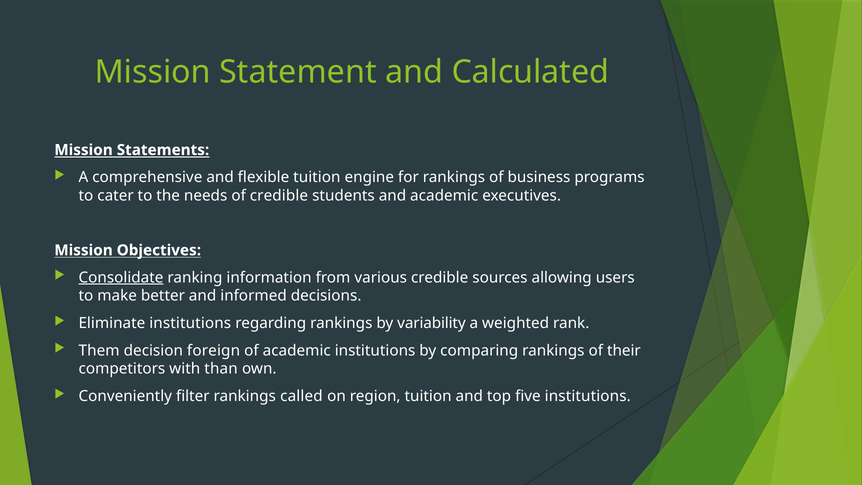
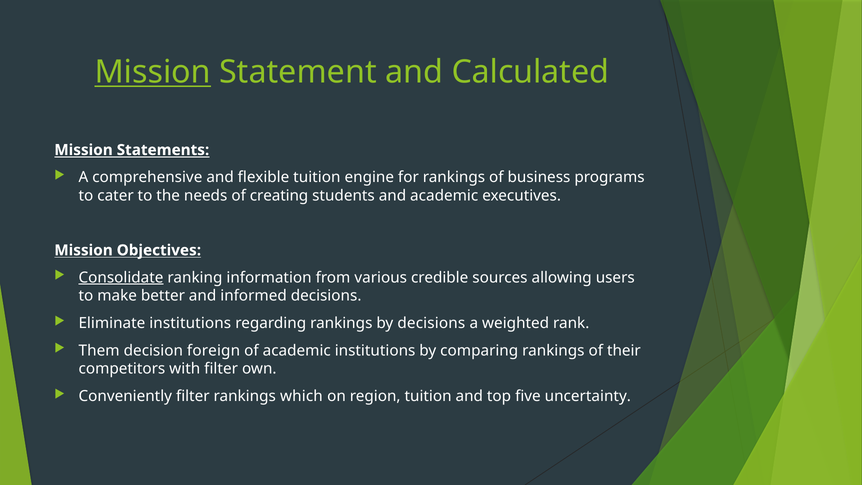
Mission at (153, 72) underline: none -> present
of credible: credible -> creating
by variability: variability -> decisions
with than: than -> filter
called: called -> which
five institutions: institutions -> uncertainty
